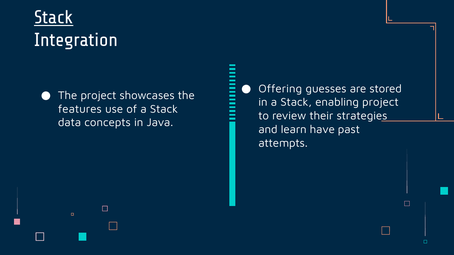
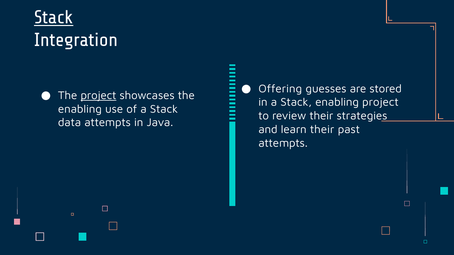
project at (98, 96) underline: none -> present
features at (80, 109): features -> enabling
data concepts: concepts -> attempts
learn have: have -> their
